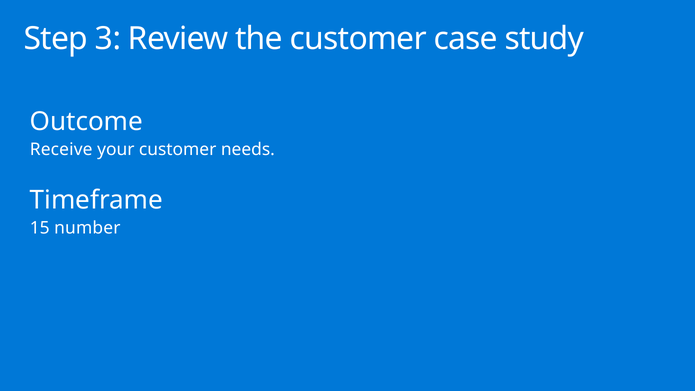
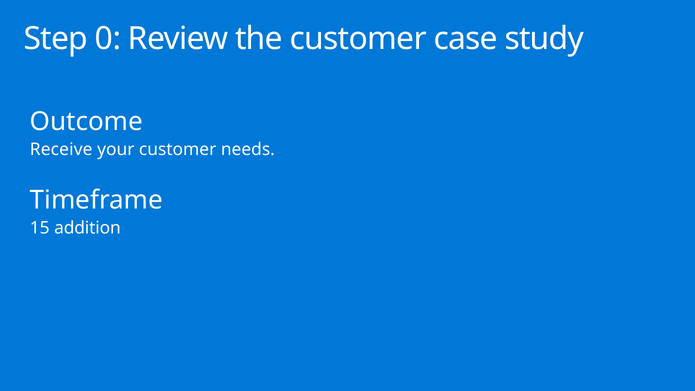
3: 3 -> 0
number: number -> addition
